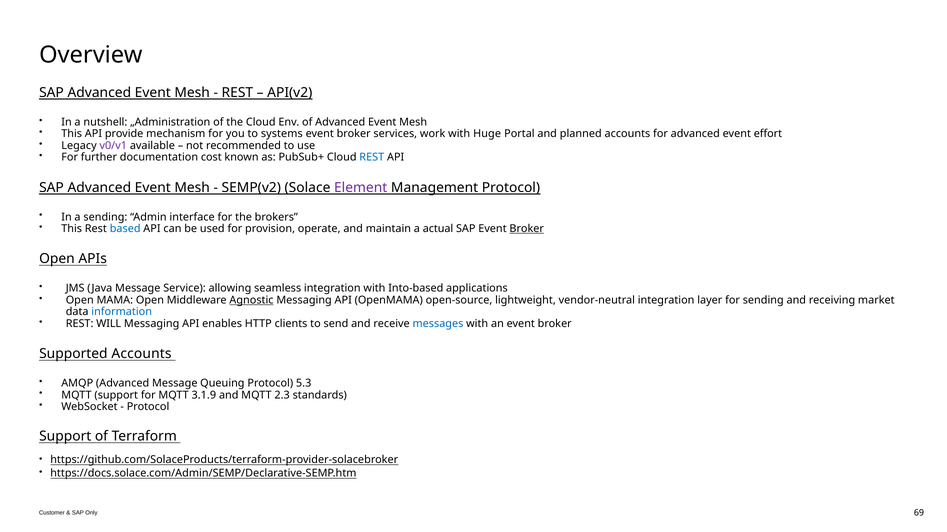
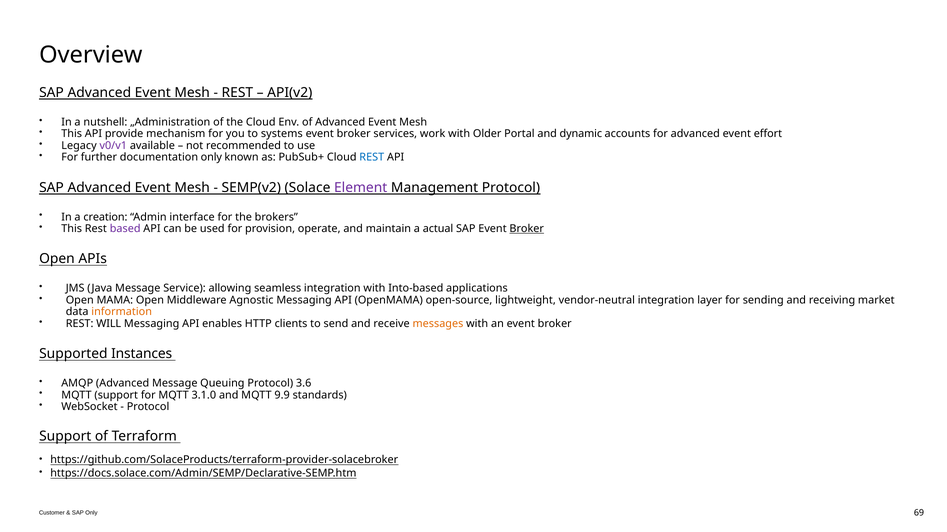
Huge: Huge -> Older
planned: planned -> dynamic
documentation cost: cost -> only
a sending: sending -> creation
based colour: blue -> purple
Agnostic underline: present -> none
information colour: blue -> orange
messages colour: blue -> orange
Supported Accounts: Accounts -> Instances
5.3: 5.3 -> 3.6
3.1.9: 3.1.9 -> 3.1.0
2.3: 2.3 -> 9.9
